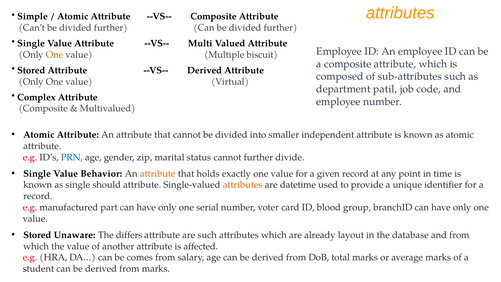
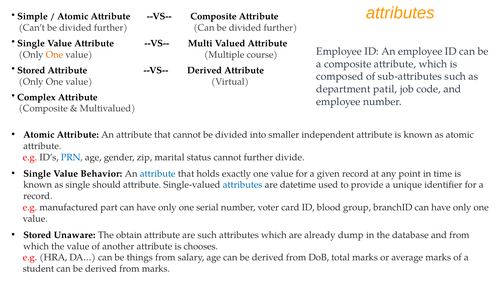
biscuit: biscuit -> course
attribute at (158, 173) colour: orange -> blue
attributes at (243, 185) colour: orange -> blue
differs: differs -> obtain
layout: layout -> dump
affected: affected -> chooses
comes: comes -> things
